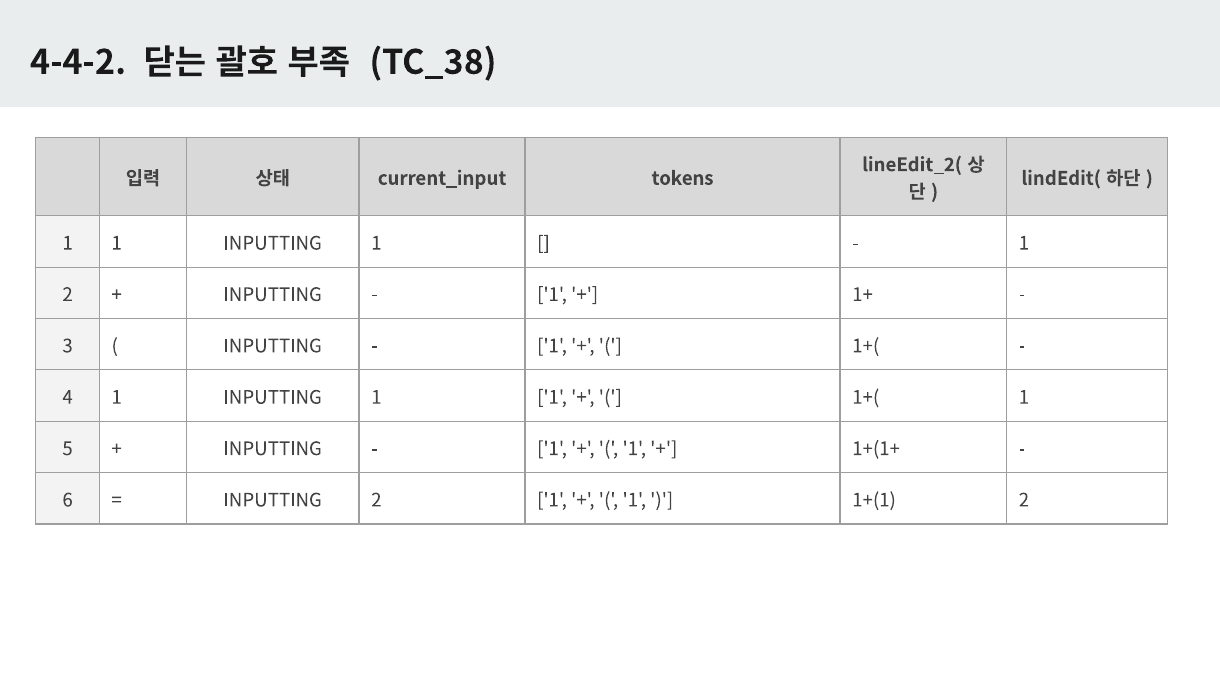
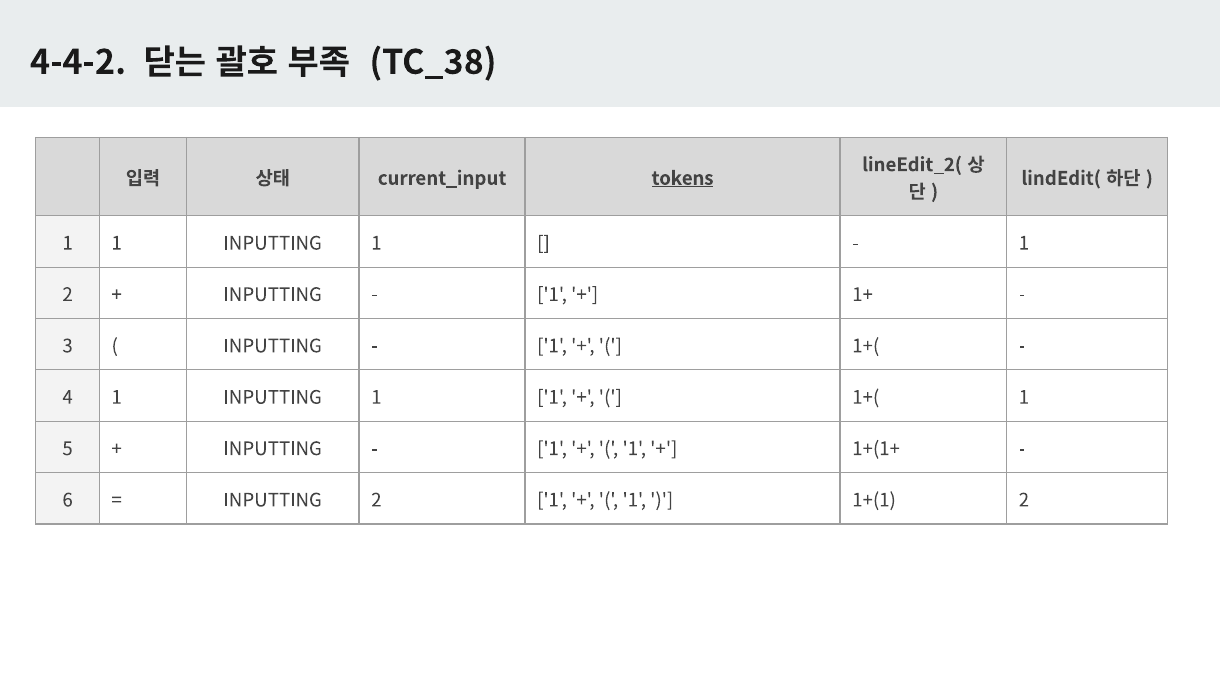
tokens underline: none -> present
